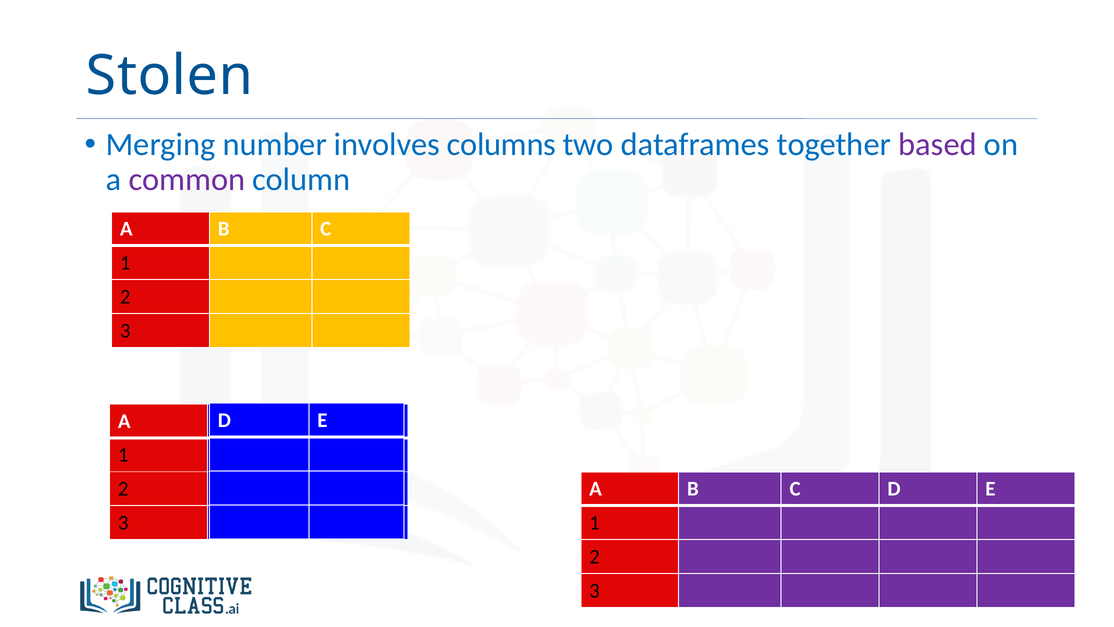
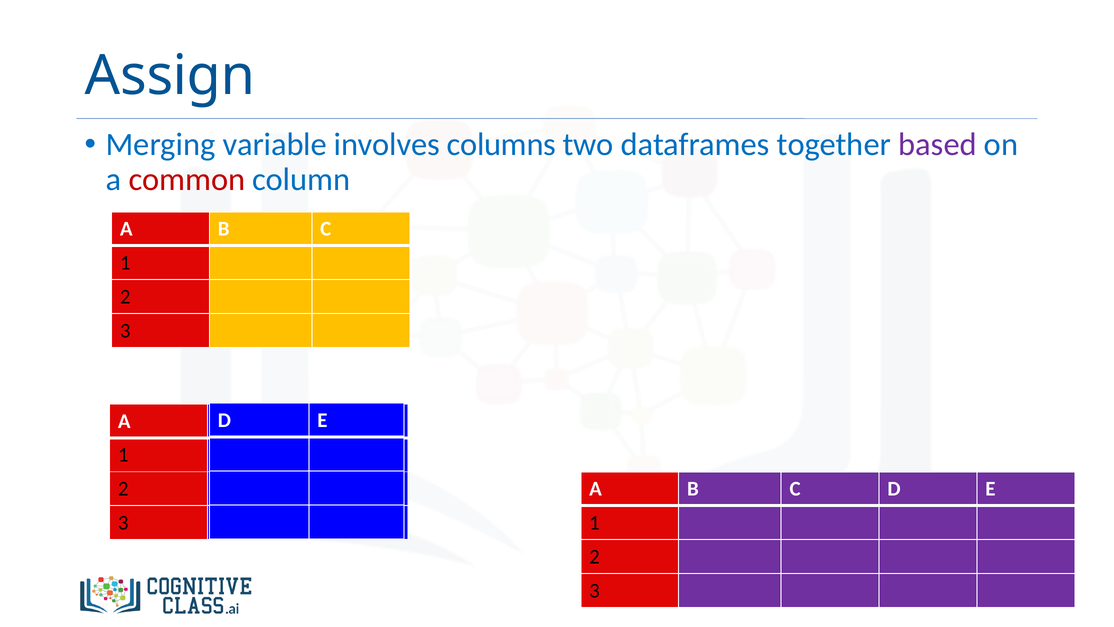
Stolen: Stolen -> Assign
number: number -> variable
common colour: purple -> red
